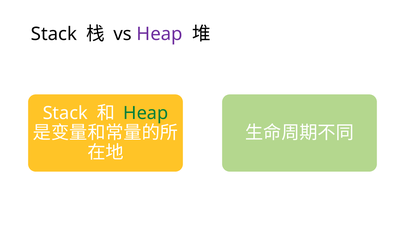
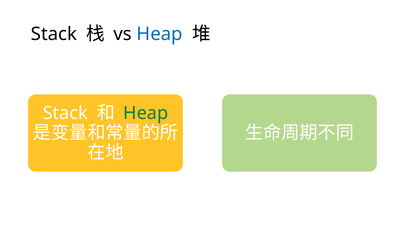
Heap at (160, 34) colour: purple -> blue
